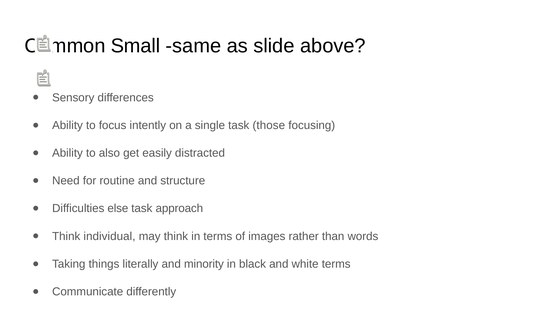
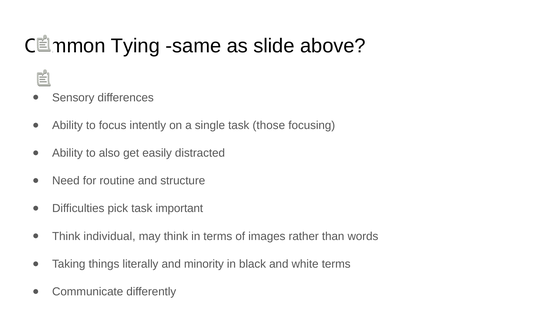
Small: Small -> Tying
else: else -> pick
approach: approach -> important
